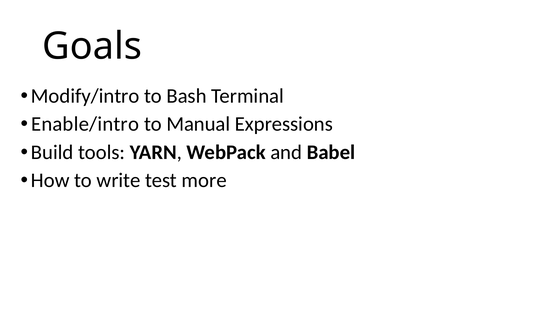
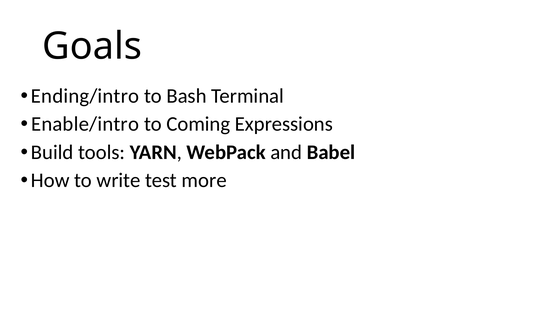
Modify/intro: Modify/intro -> Ending/intro
Manual: Manual -> Coming
